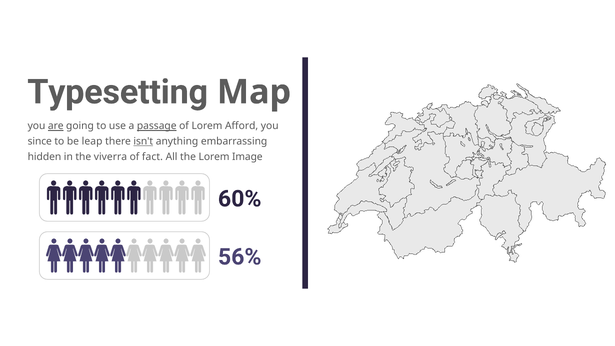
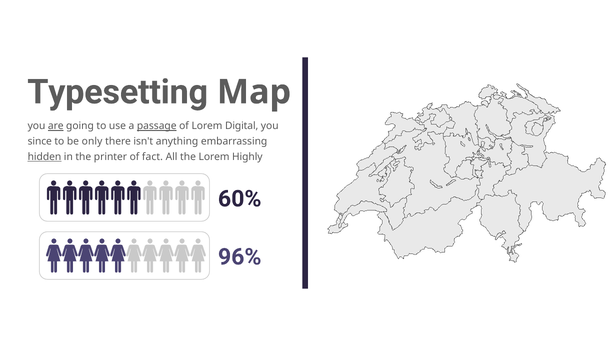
Afford: Afford -> Digital
leap: leap -> only
isn't underline: present -> none
hidden underline: none -> present
viverra: viverra -> printer
Image: Image -> Highly
56%: 56% -> 96%
